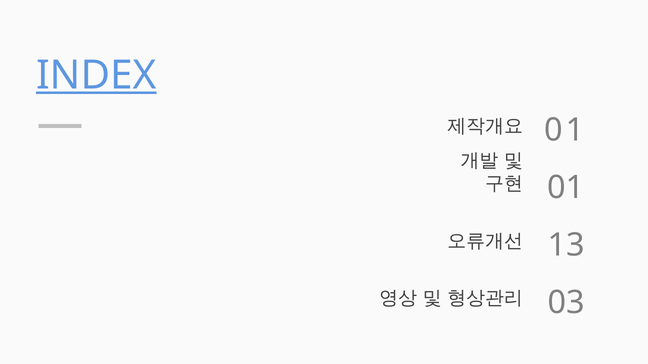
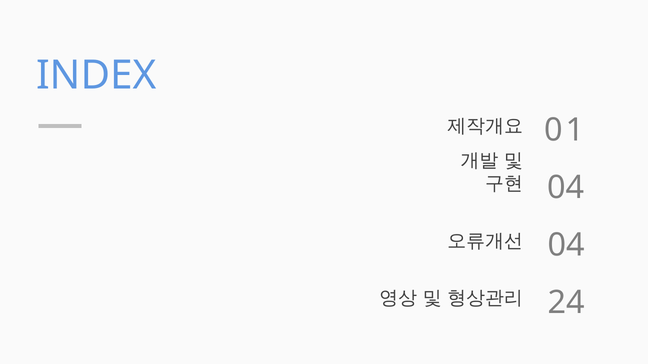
INDEX underline: present -> none
01 at (566, 188): 01 -> 04
13 at (566, 245): 13 -> 04
03: 03 -> 24
